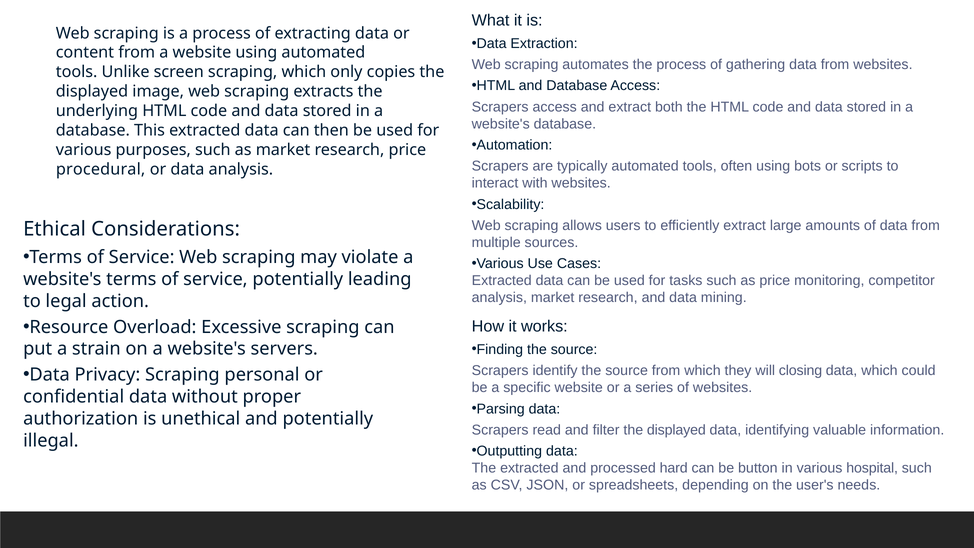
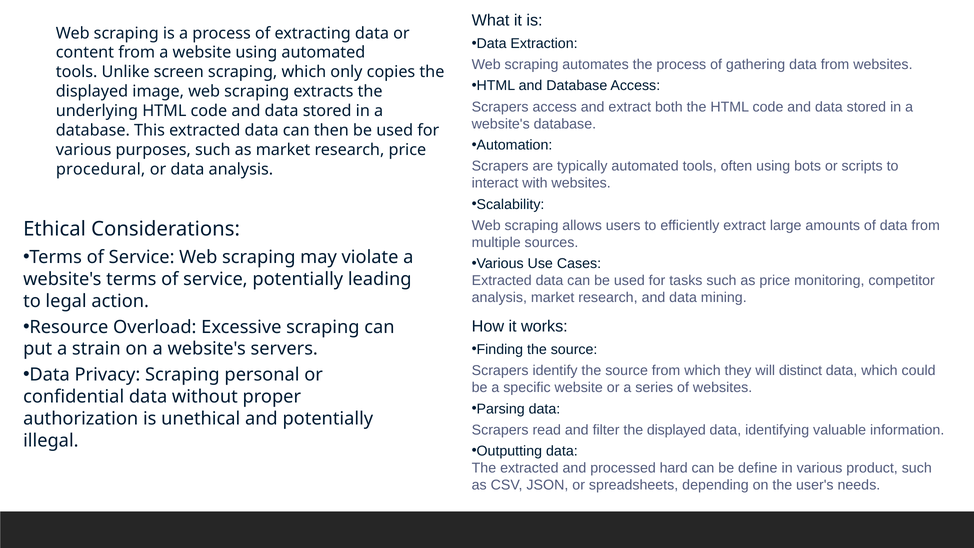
closing: closing -> distinct
button: button -> define
hospital: hospital -> product
